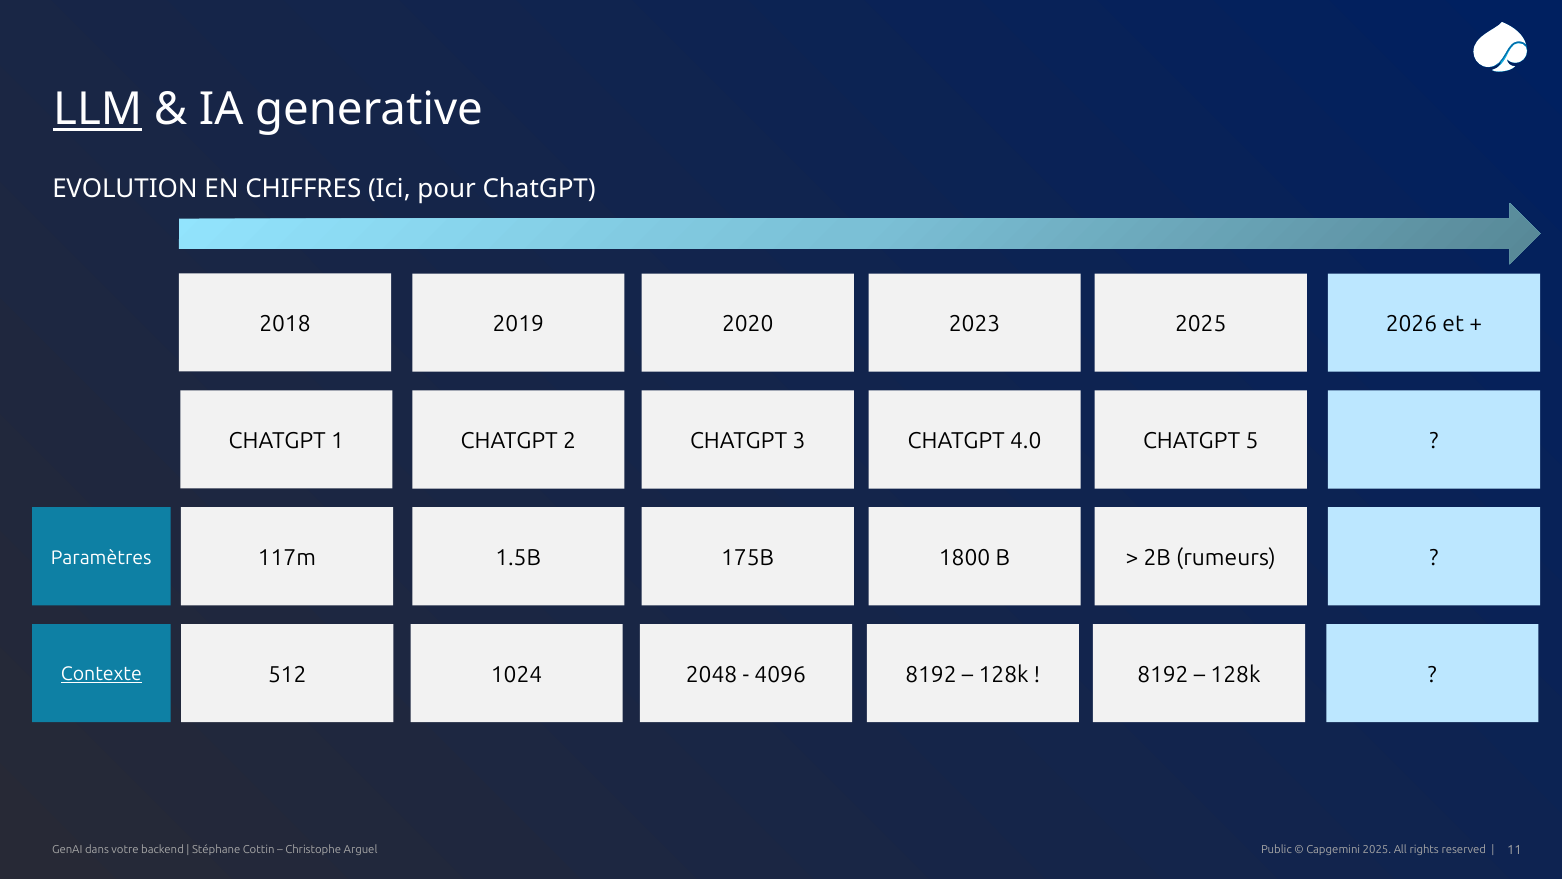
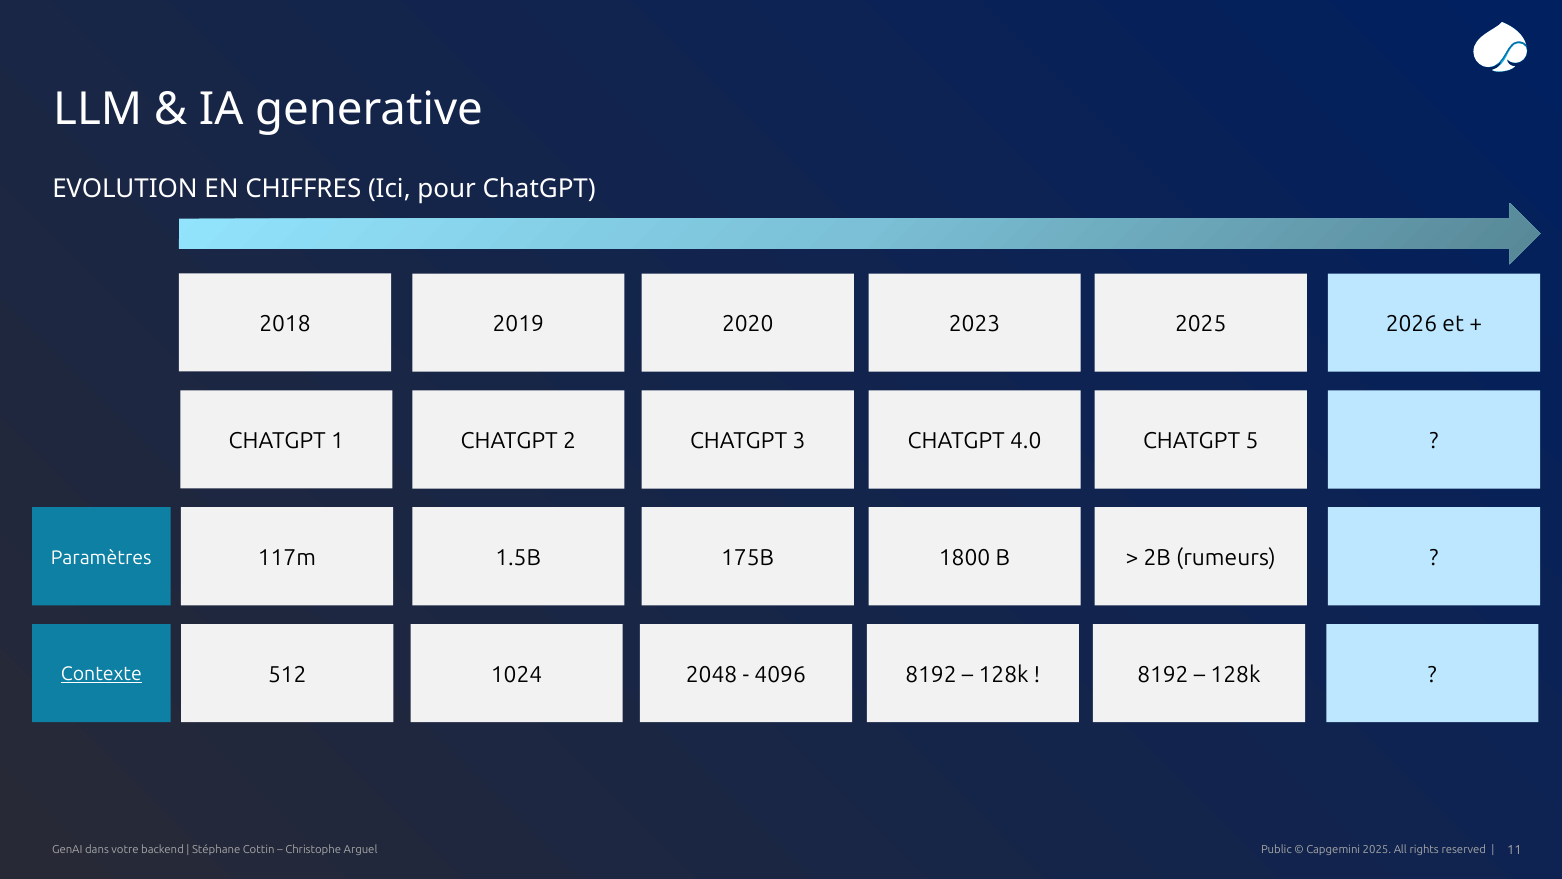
LLM underline: present -> none
